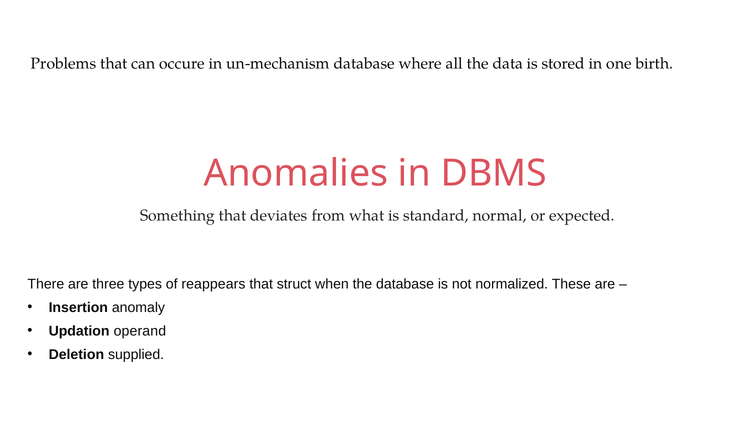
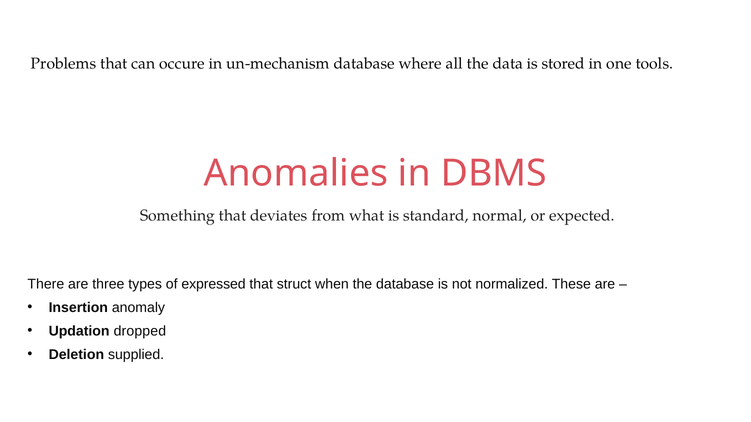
birth: birth -> tools
reappears: reappears -> expressed
operand: operand -> dropped
